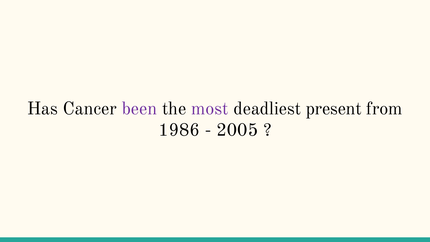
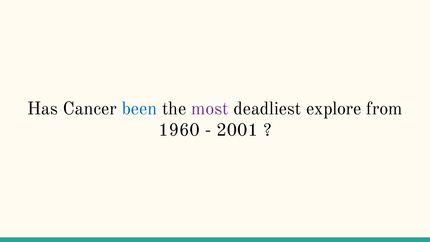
been colour: purple -> blue
present: present -> explore
1986: 1986 -> 1960
2005: 2005 -> 2001
